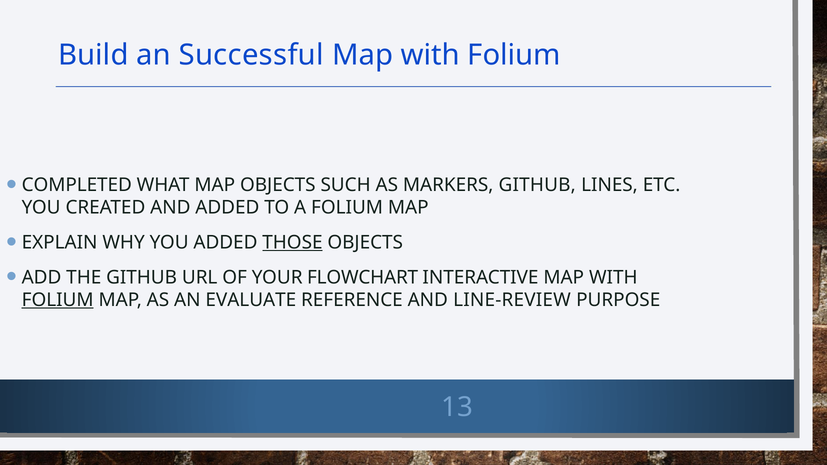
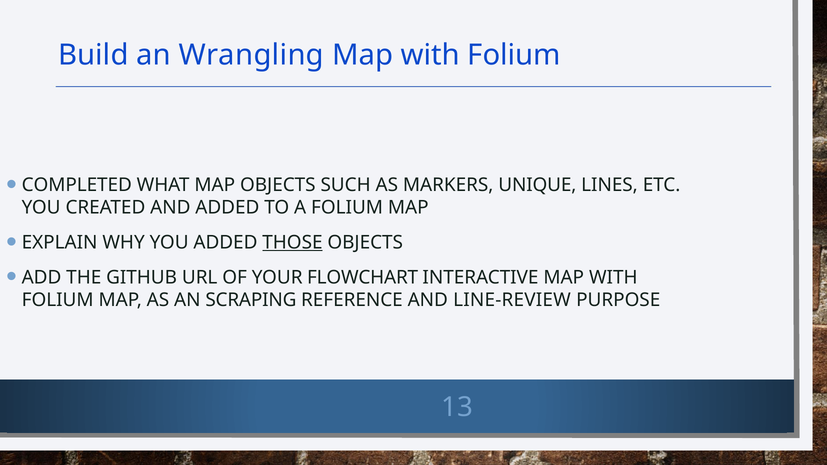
Successful: Successful -> Wrangling
MARKERS GITHUB: GITHUB -> UNIQUE
FOLIUM at (58, 300) underline: present -> none
EVALUATE: EVALUATE -> SCRAPING
